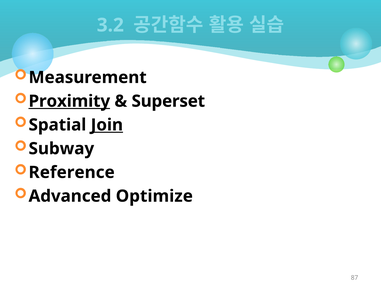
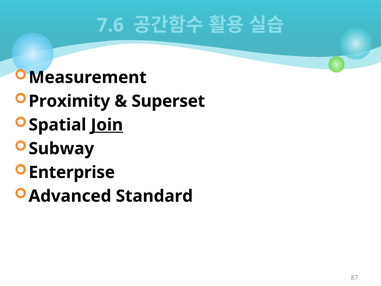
3.2: 3.2 -> 7.6
Proximity underline: present -> none
Reference: Reference -> Enterprise
Optimize: Optimize -> Standard
